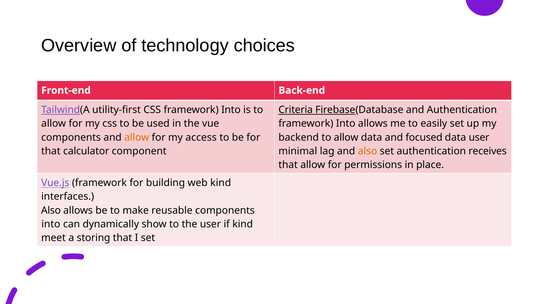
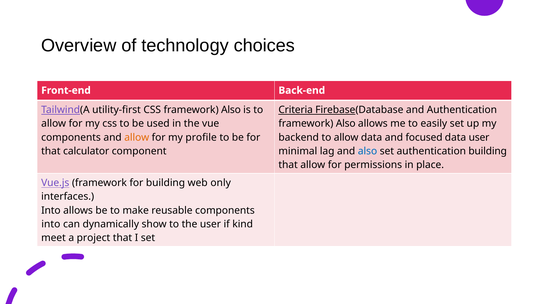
CSS framework Into: Into -> Also
Into at (346, 124): Into -> Also
access: access -> profile
also at (368, 151) colour: orange -> blue
authentication receives: receives -> building
web kind: kind -> only
Also at (51, 211): Also -> Into
storing: storing -> project
